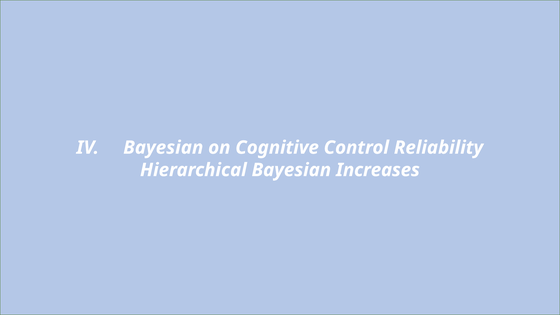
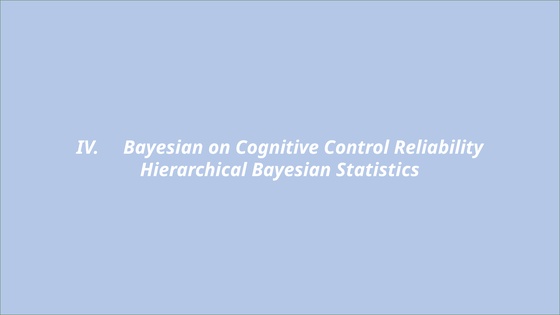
Increases: Increases -> Statistics
